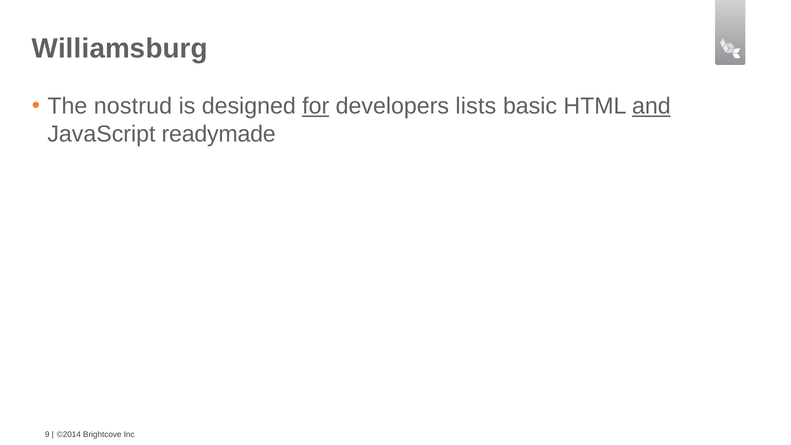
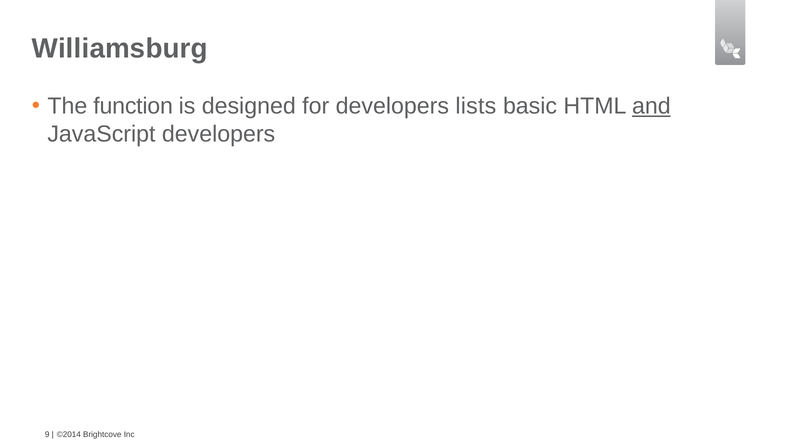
nostrud: nostrud -> function
for underline: present -> none
JavaScript readymade: readymade -> developers
